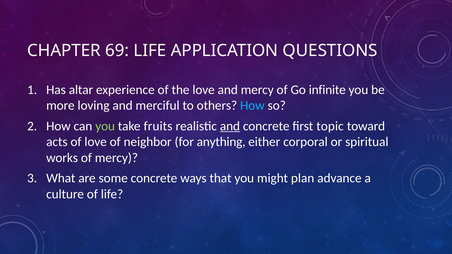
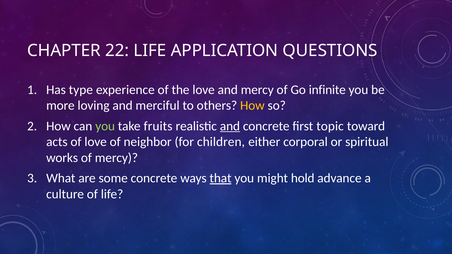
69: 69 -> 22
altar: altar -> type
How at (252, 106) colour: light blue -> yellow
anything: anything -> children
that underline: none -> present
plan: plan -> hold
